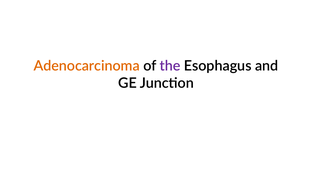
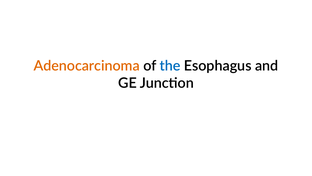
the colour: purple -> blue
